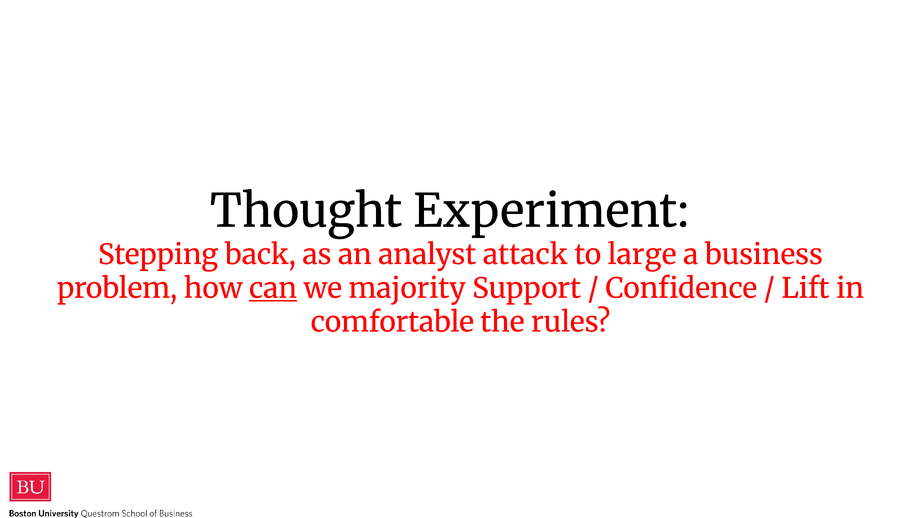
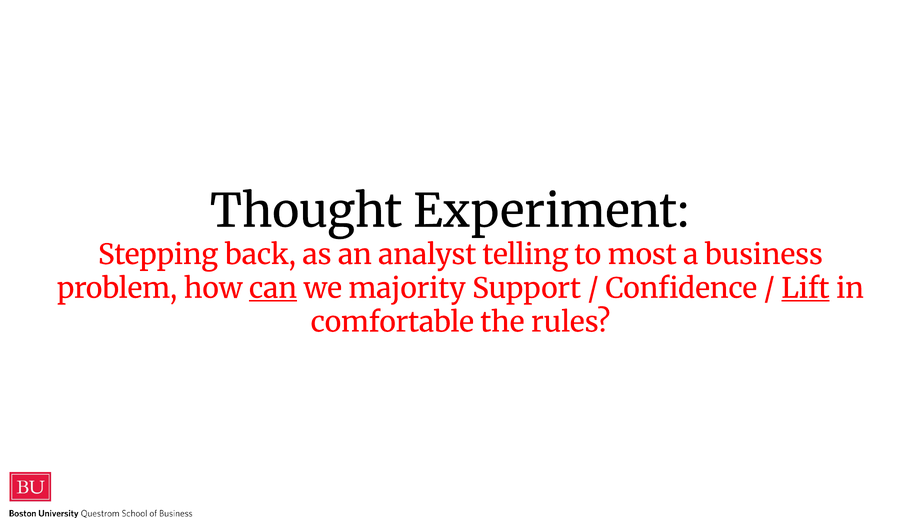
attack: attack -> telling
large: large -> most
Lift underline: none -> present
